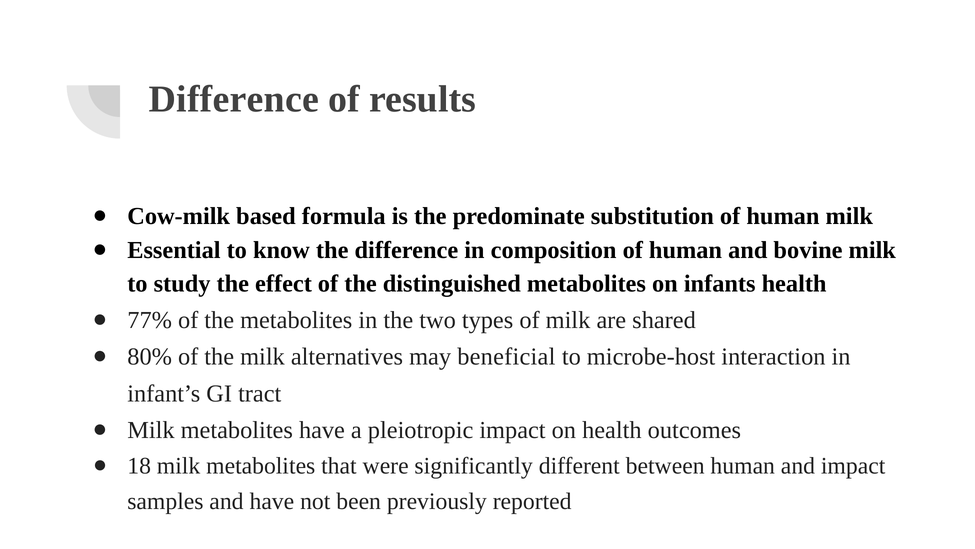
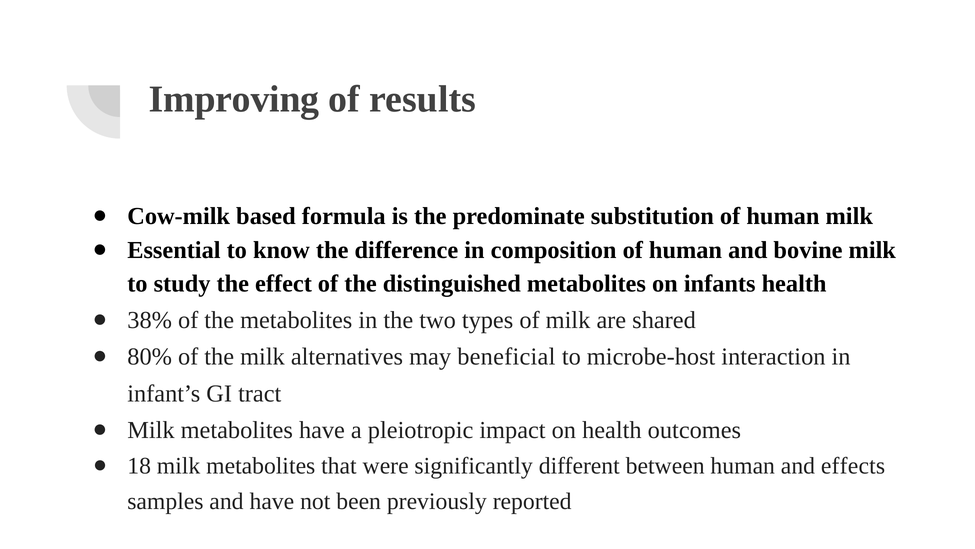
Difference at (234, 99): Difference -> Improving
77%: 77% -> 38%
and impact: impact -> effects
